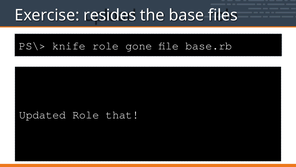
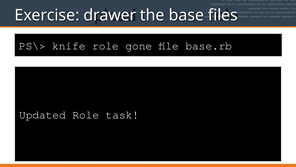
resides: resides -> drawer
that: that -> task
